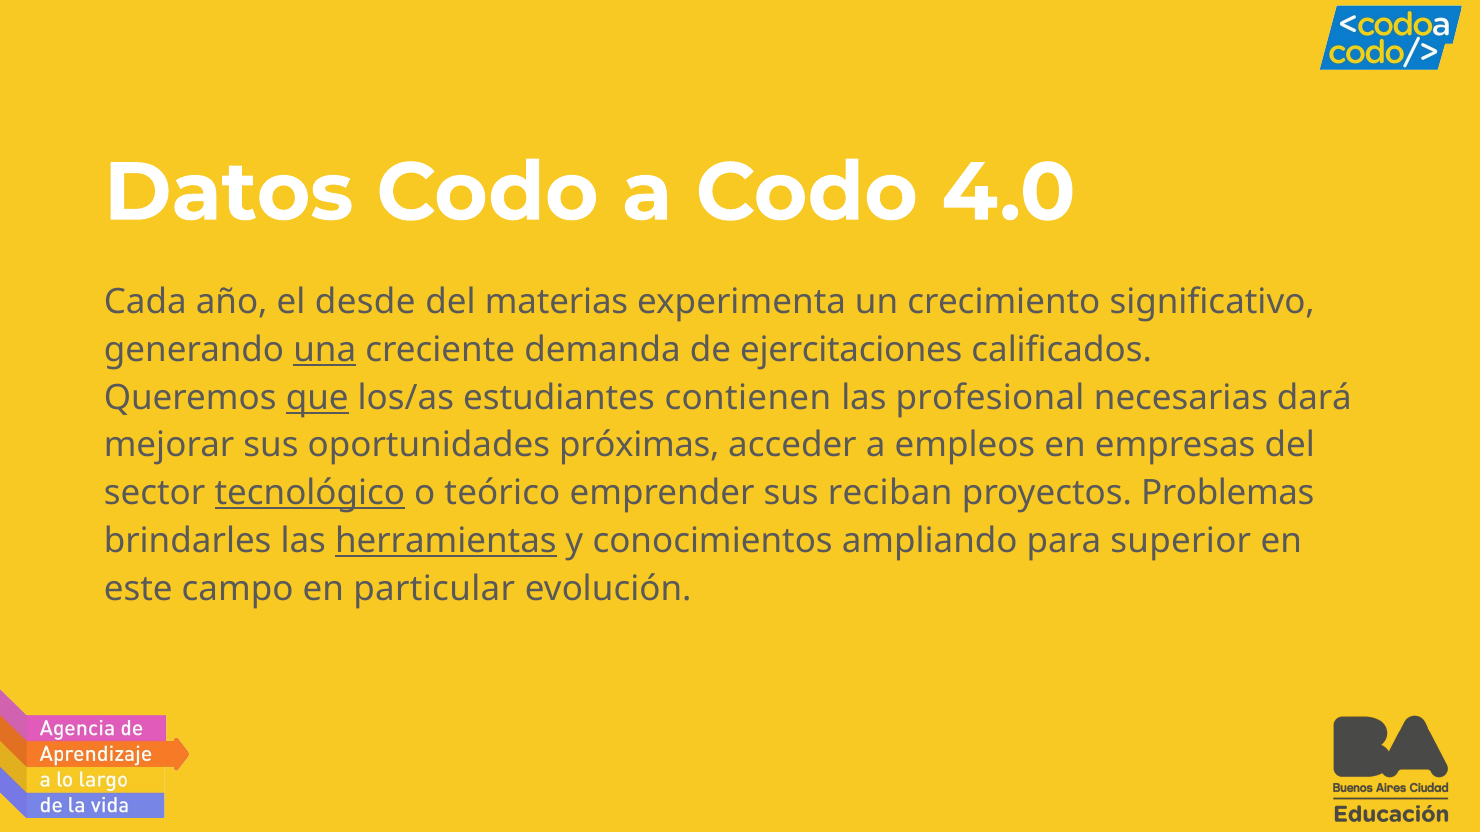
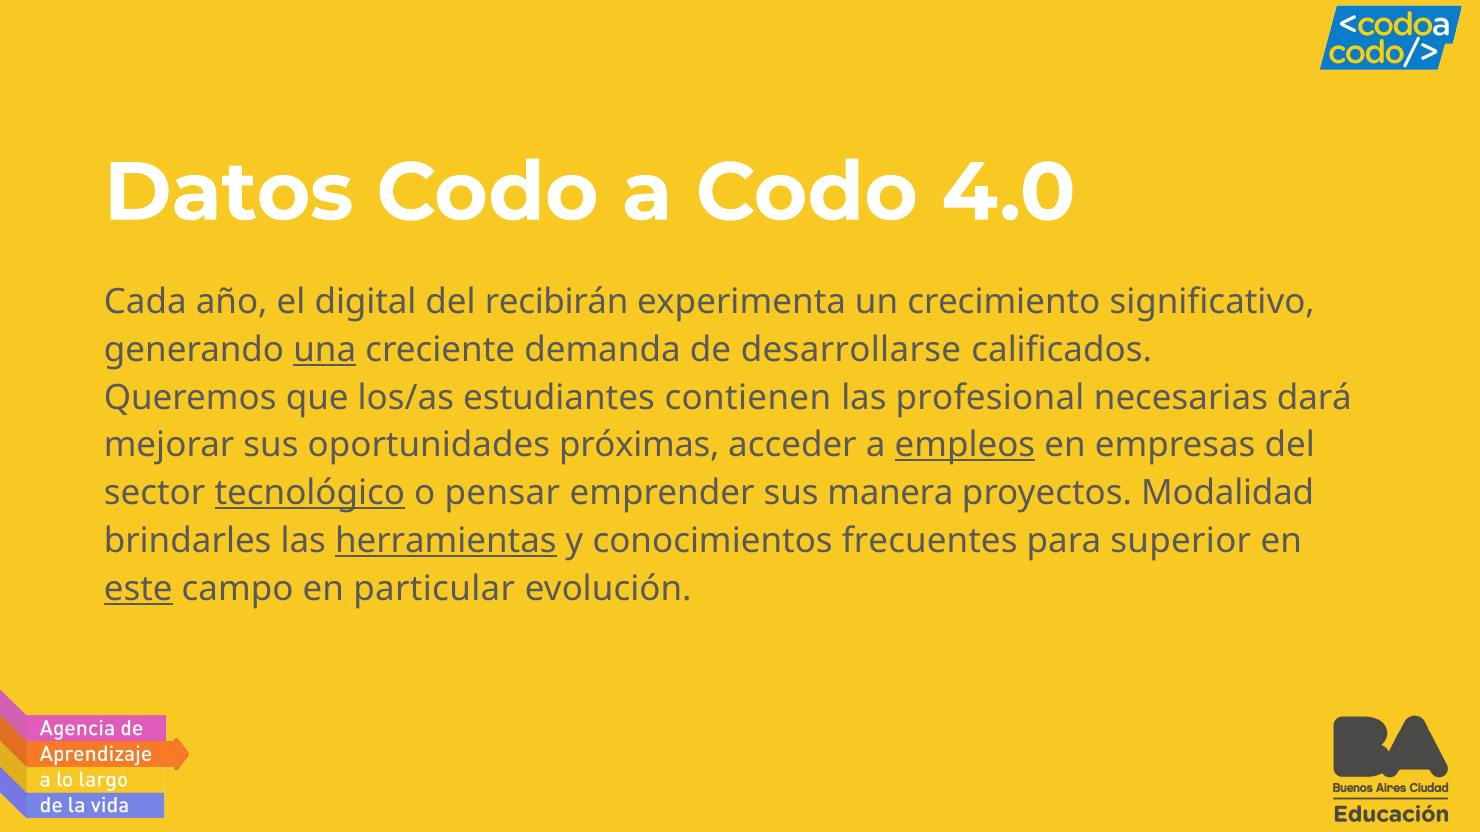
desde: desde -> digital
materias: materias -> recibirán
ejercitaciones: ejercitaciones -> desarrollarse
que underline: present -> none
empleos underline: none -> present
teórico: teórico -> pensar
reciban: reciban -> manera
Problemas: Problemas -> Modalidad
ampliando: ampliando -> frecuentes
este underline: none -> present
